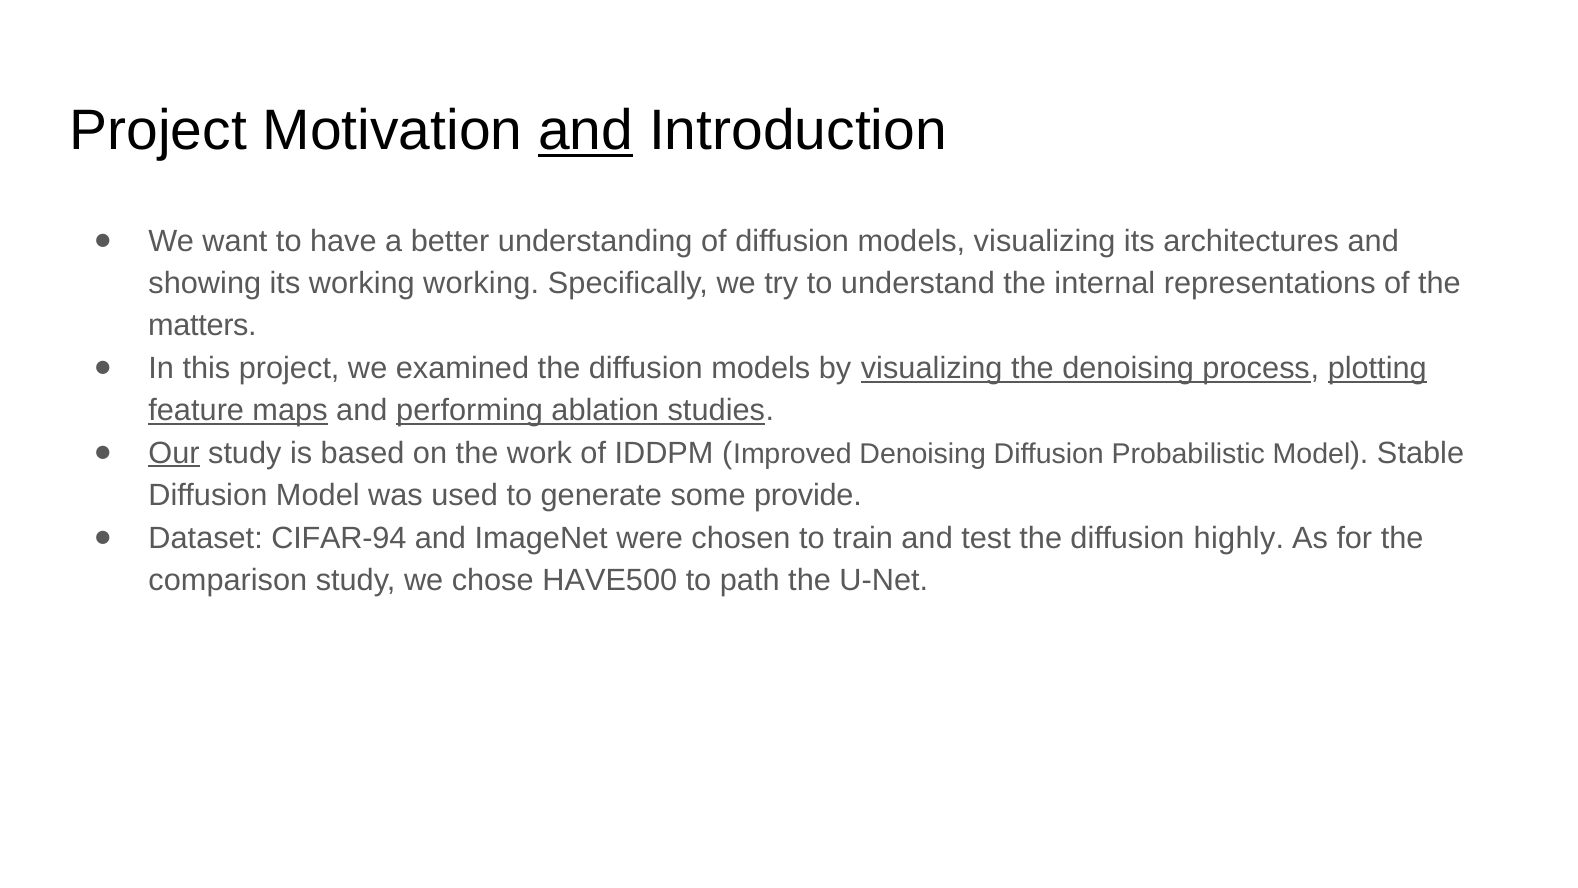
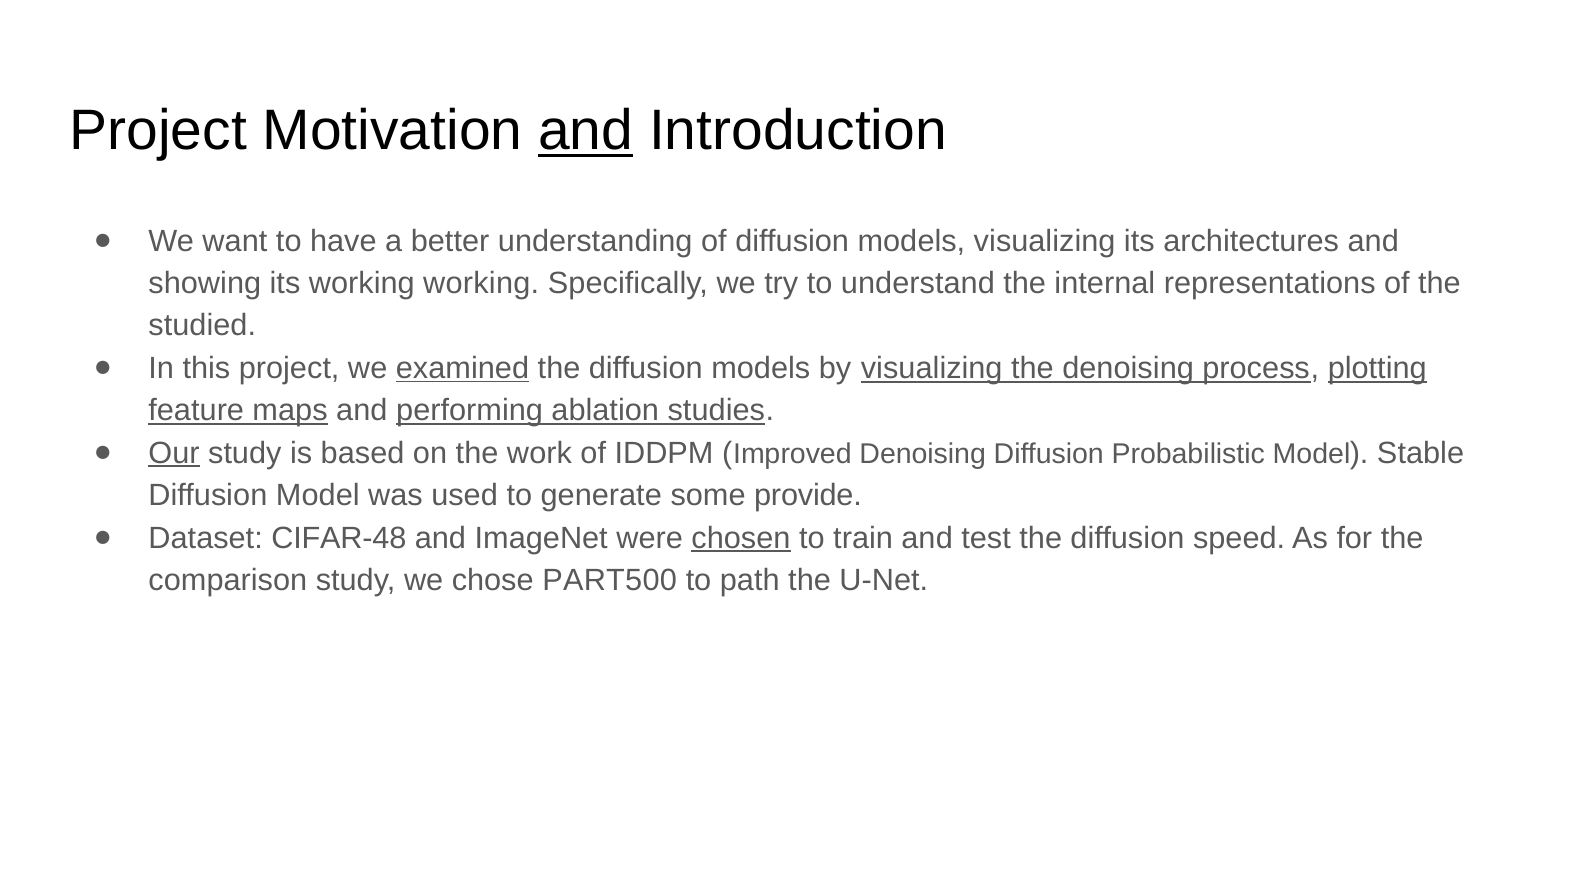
matters: matters -> studied
examined underline: none -> present
CIFAR-94: CIFAR-94 -> CIFAR-48
chosen underline: none -> present
highly: highly -> speed
HAVE500: HAVE500 -> PART500
